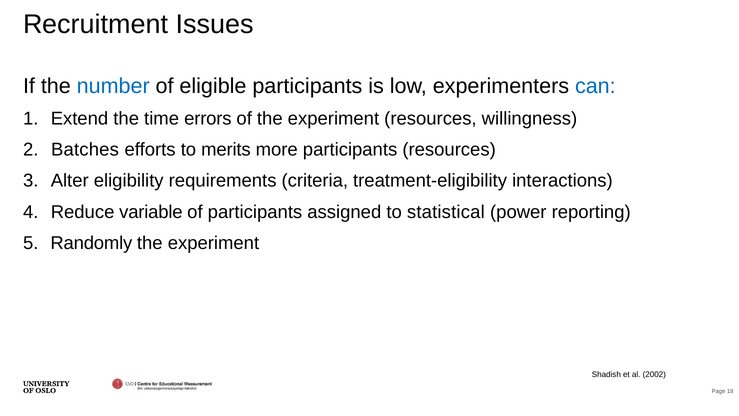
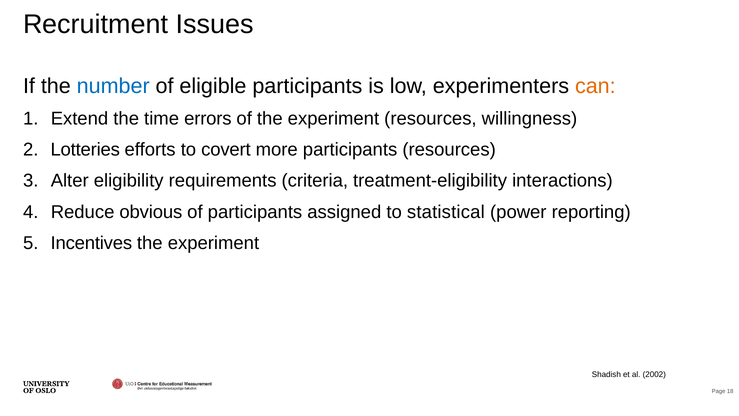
can colour: blue -> orange
Batches: Batches -> Lotteries
merits: merits -> covert
variable: variable -> obvious
Randomly: Randomly -> Incentives
